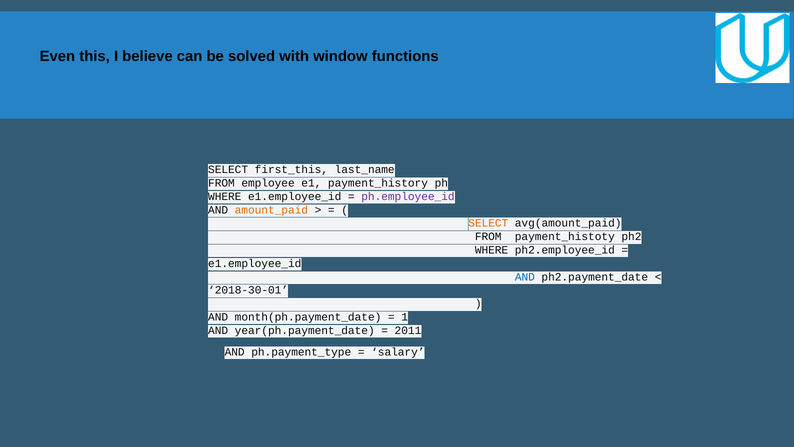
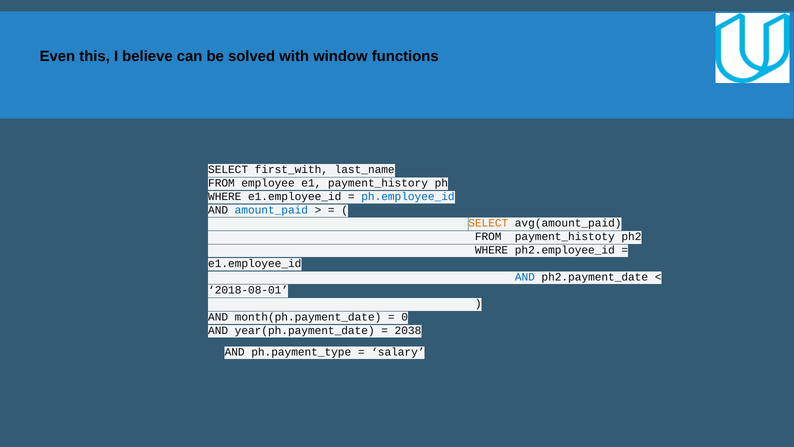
first_this: first_this -> first_with
ph.employee_id colour: purple -> blue
amount_paid colour: orange -> blue
2018-30-01: 2018-30-01 -> 2018-08-01
1: 1 -> 0
2011: 2011 -> 2038
